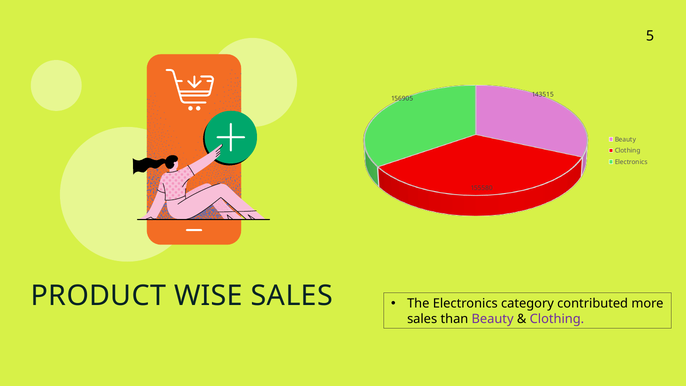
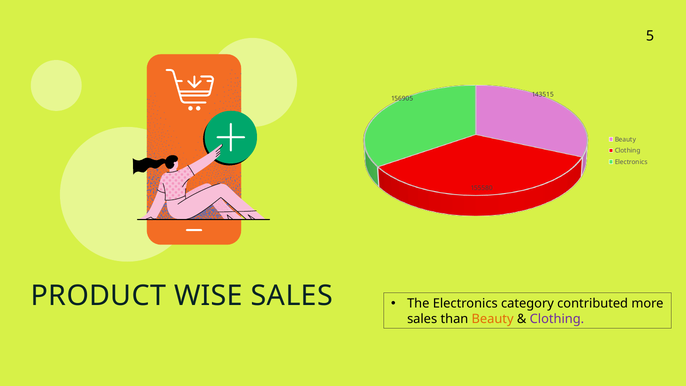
Beauty at (493, 319) colour: purple -> orange
